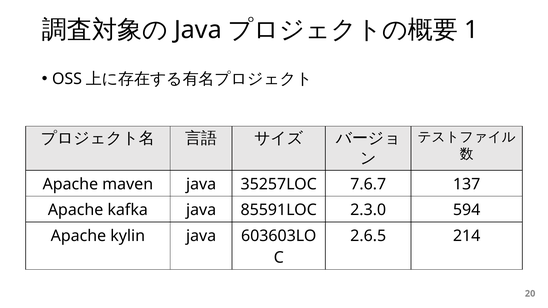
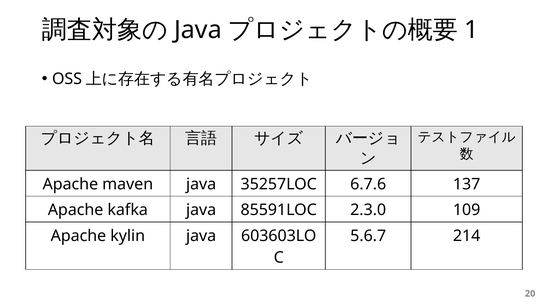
7.6.7: 7.6.7 -> 6.7.6
594: 594 -> 109
2.6.5: 2.6.5 -> 5.6.7
